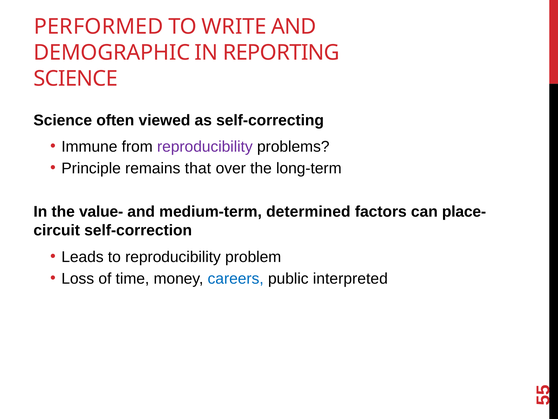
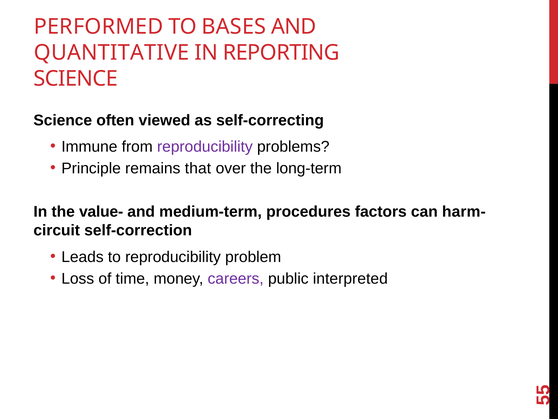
WRITE: WRITE -> BASES
DEMOGRAPHIC: DEMOGRAPHIC -> QUANTITATIVE
determined: determined -> procedures
place-: place- -> harm-
careers colour: blue -> purple
